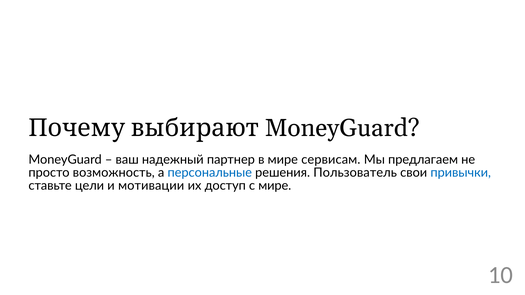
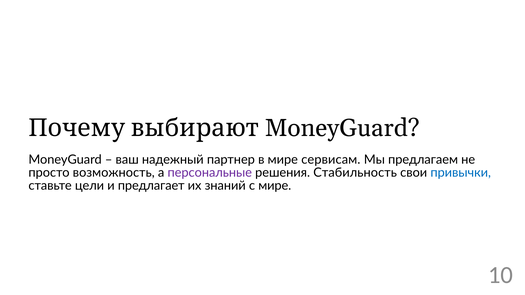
персональные colour: blue -> purple
Пользователь: Пользователь -> Стабильность
мотивации: мотивации -> предлагает
доступ: доступ -> знаний
